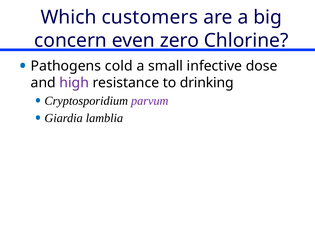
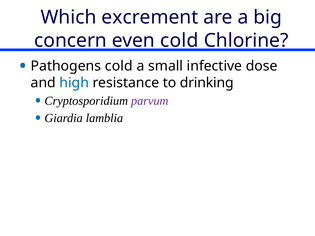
customers: customers -> excrement
even zero: zero -> cold
high colour: purple -> blue
